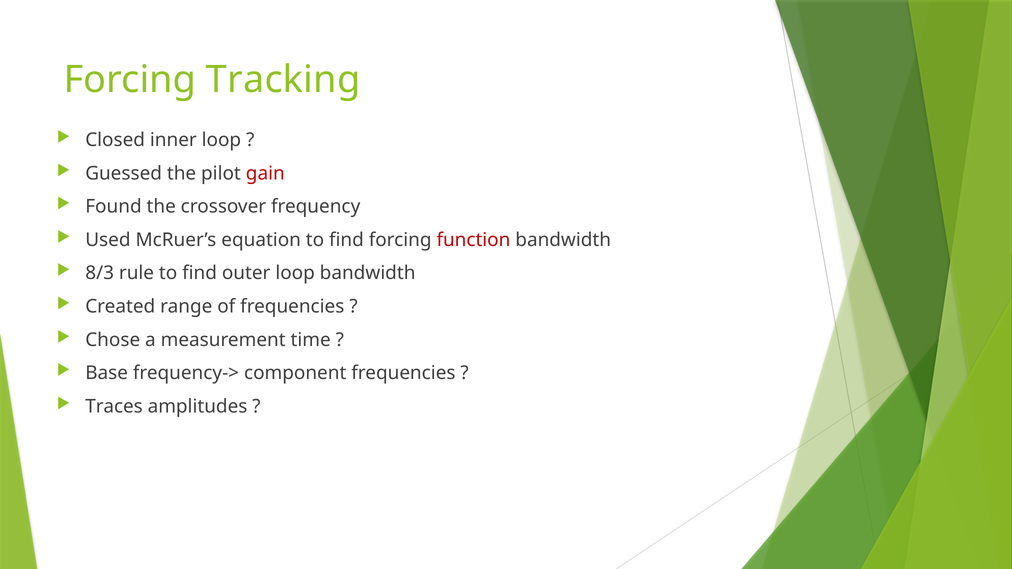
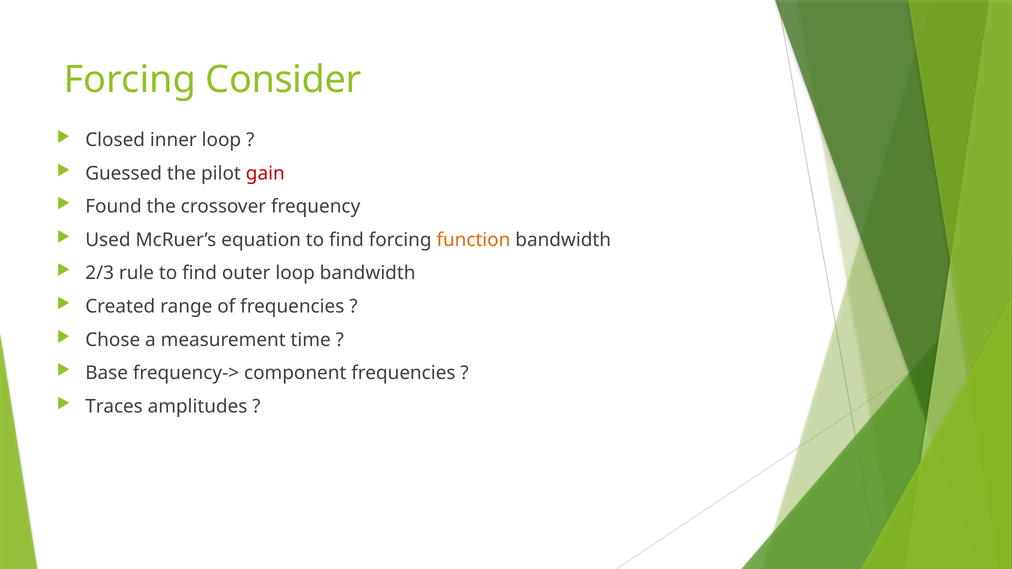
Tracking: Tracking -> Consider
function colour: red -> orange
8/3: 8/3 -> 2/3
